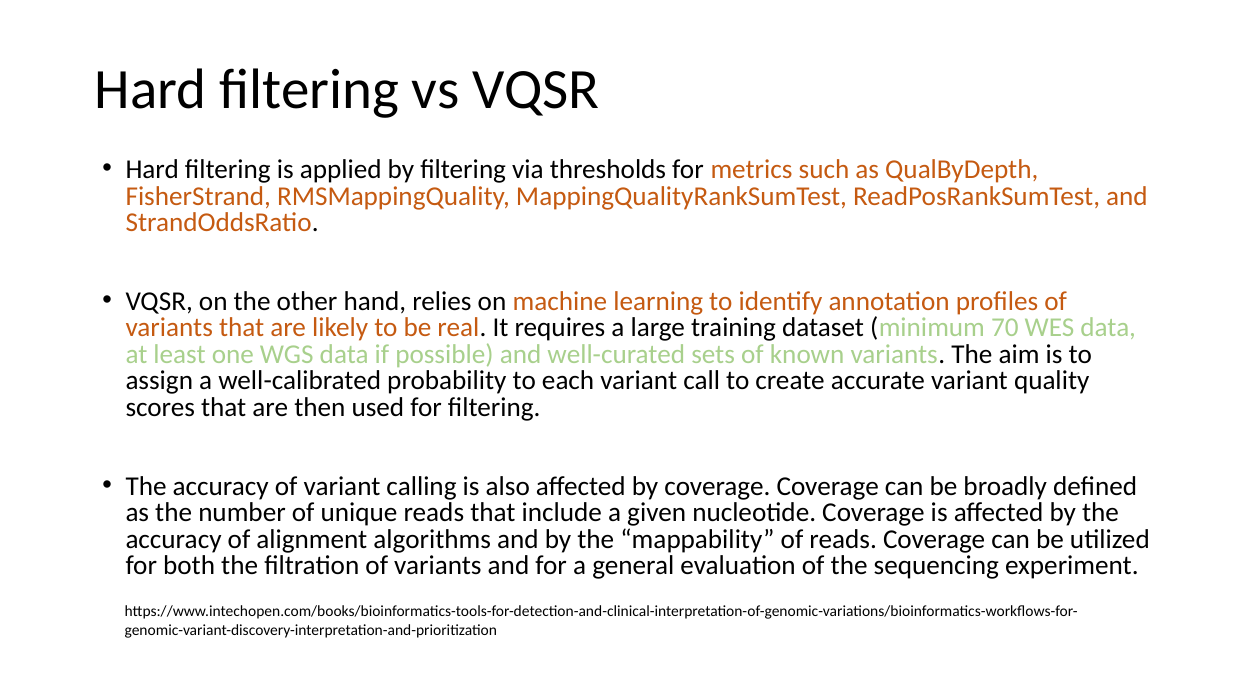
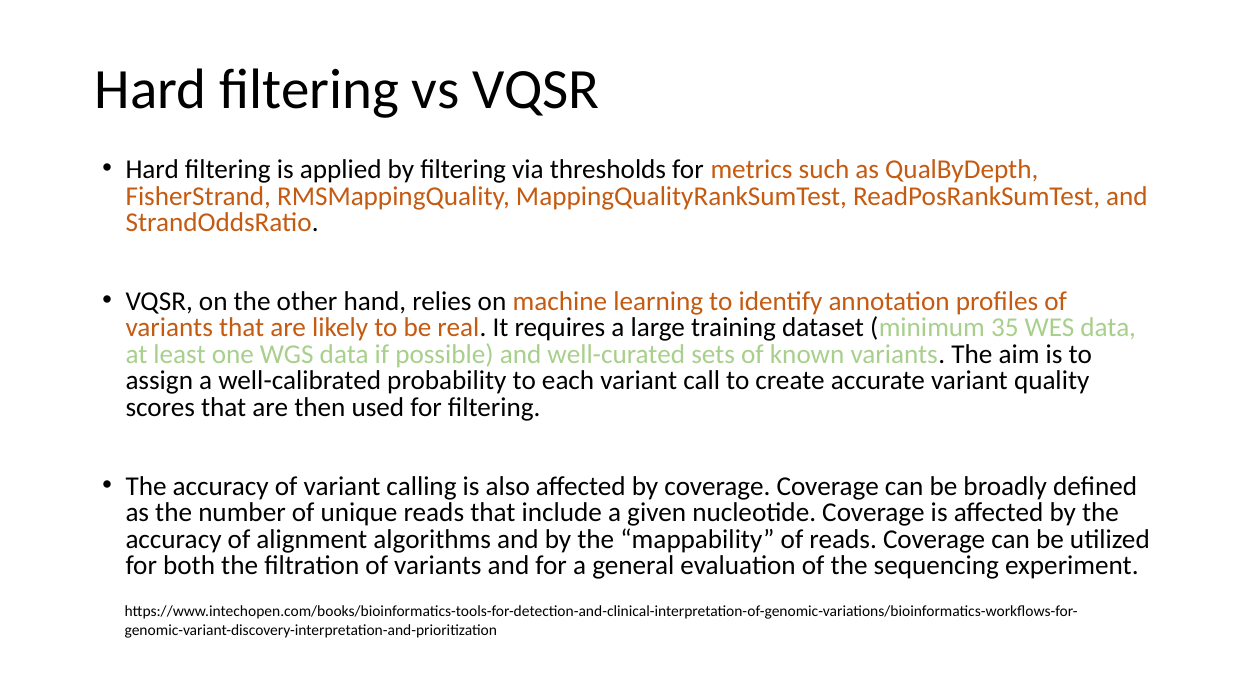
70: 70 -> 35
